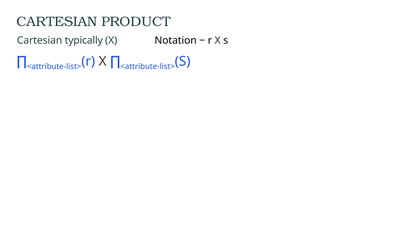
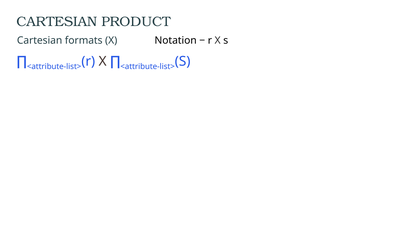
typically: typically -> formats
